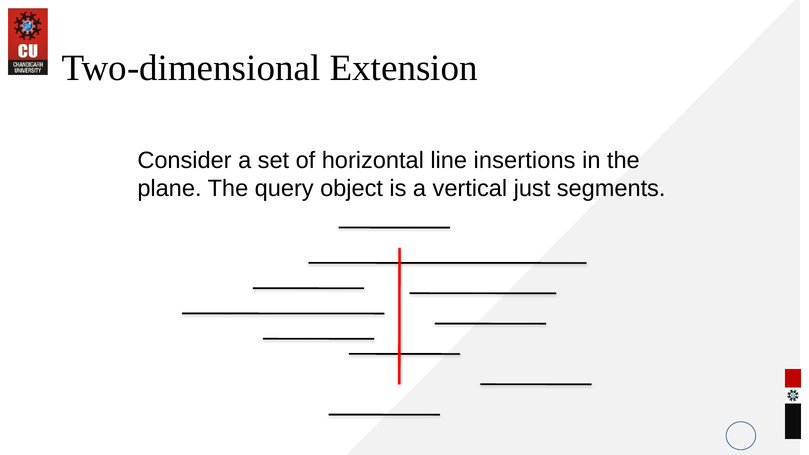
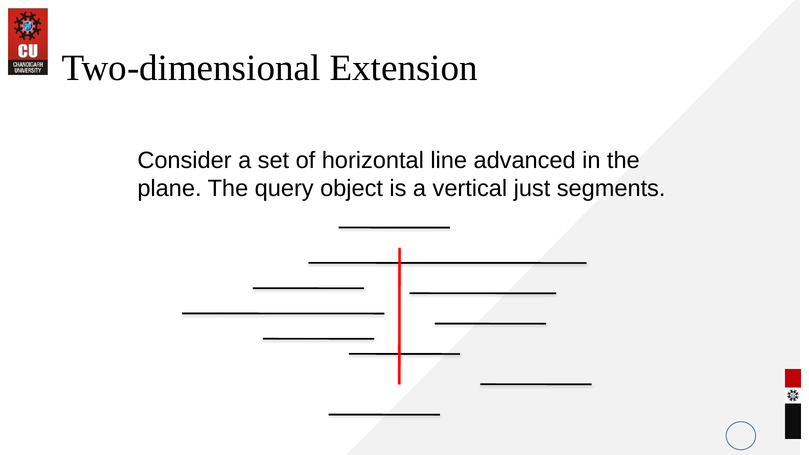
insertions: insertions -> advanced
